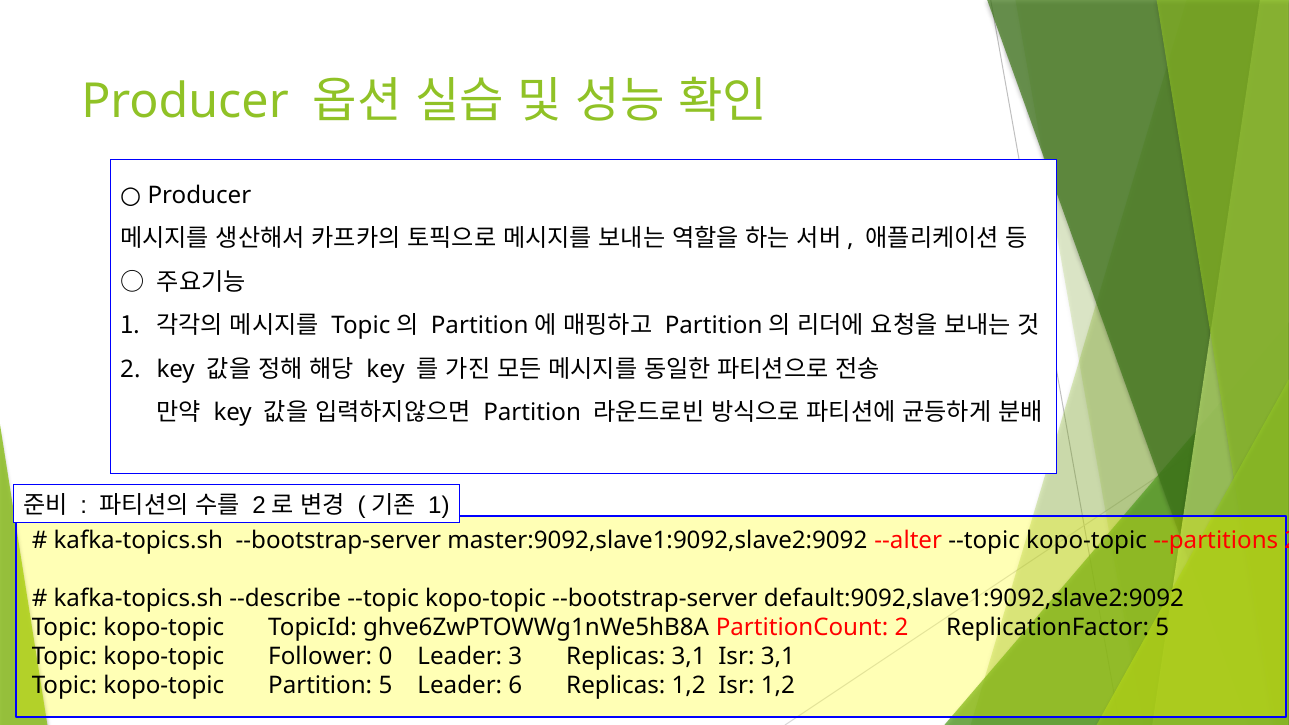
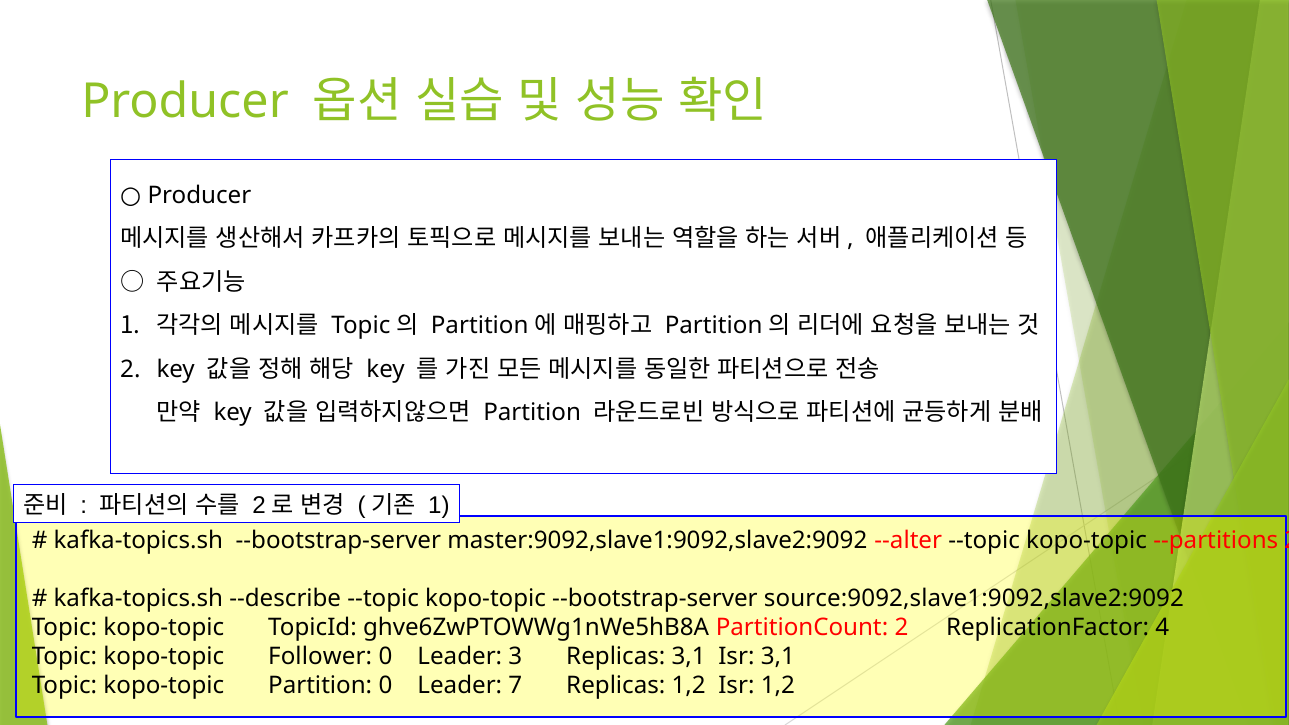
default:9092,slave1:9092,slave2:9092: default:9092,slave1:9092,slave2:9092 -> source:9092,slave1:9092,slave2:9092
ReplicationFactor 5: 5 -> 4
Partition 5: 5 -> 0
6: 6 -> 7
